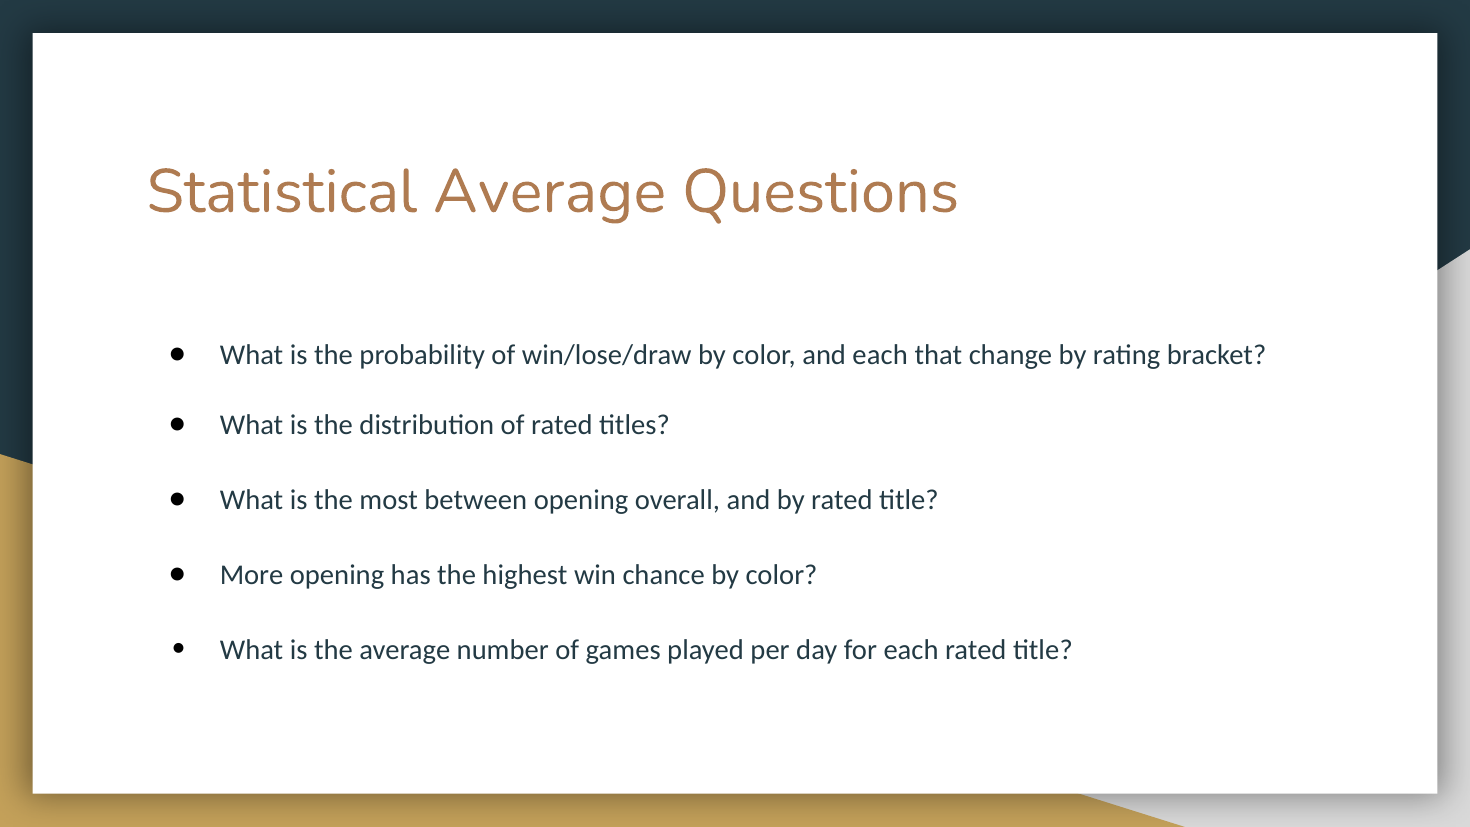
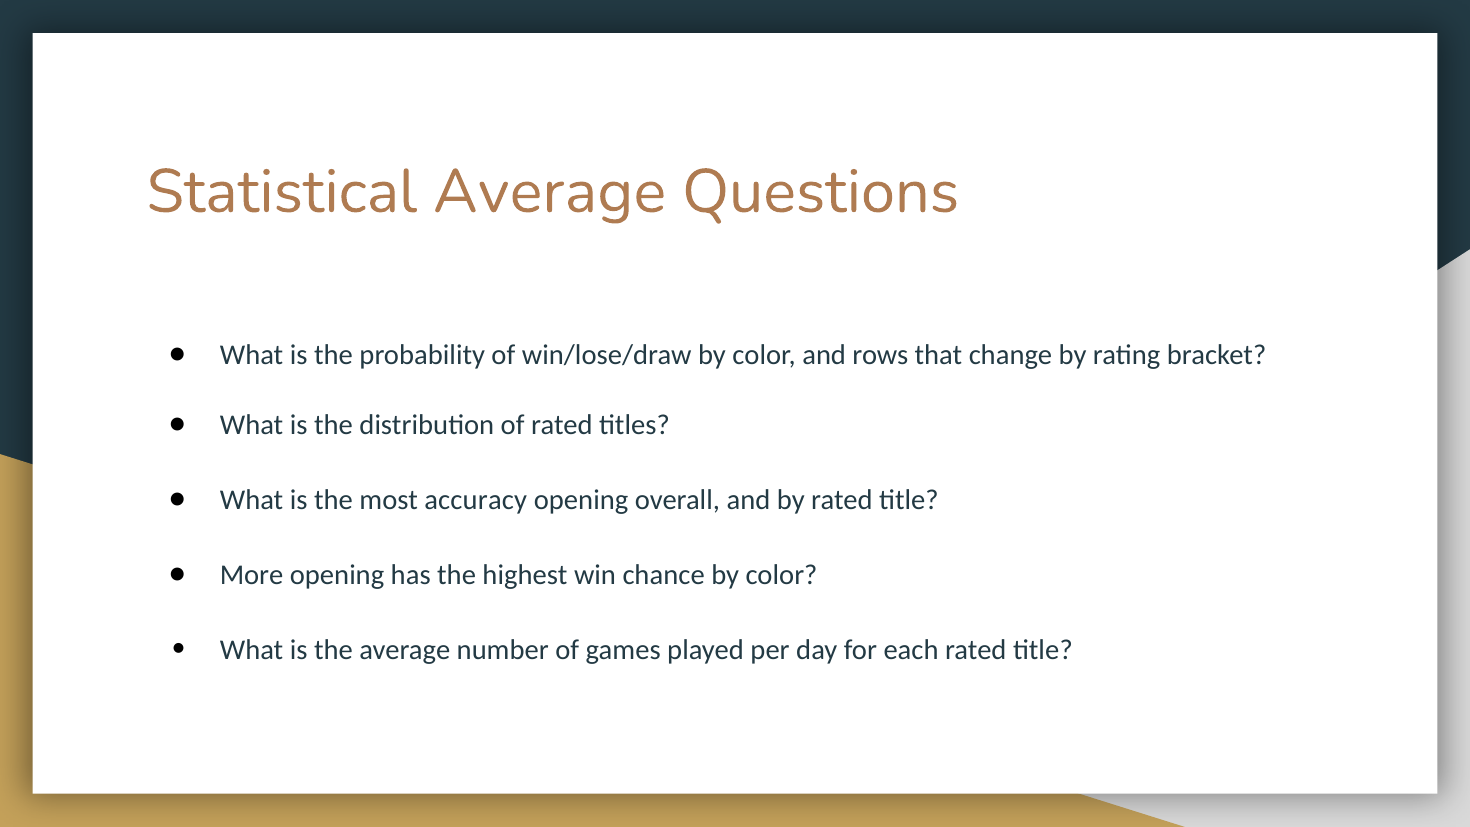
and each: each -> rows
between: between -> accuracy
